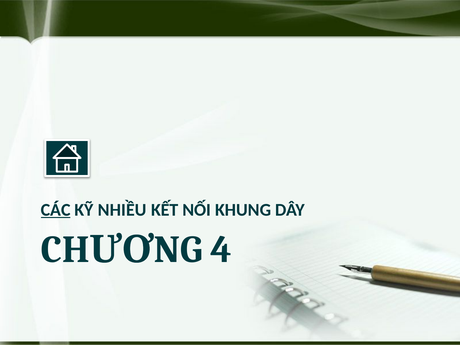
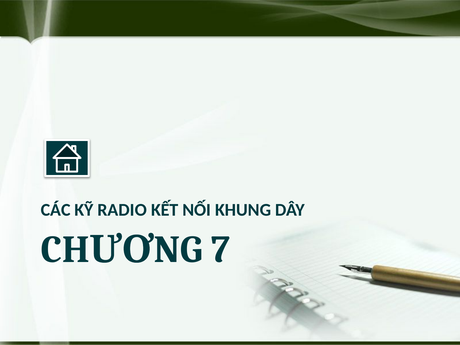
CÁC underline: present -> none
NHIỀU: NHIỀU -> RADIO
4: 4 -> 7
